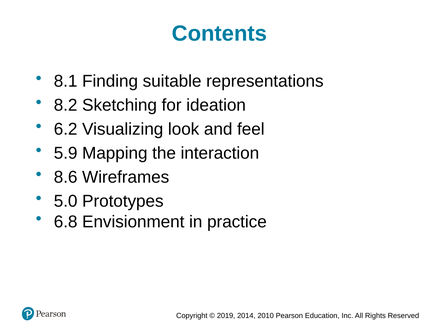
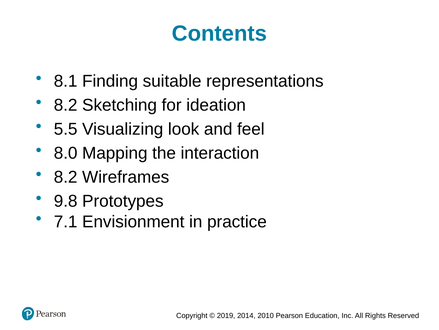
6.2: 6.2 -> 5.5
5.9: 5.9 -> 8.0
8.6 at (66, 177): 8.6 -> 8.2
5.0: 5.0 -> 9.8
6.8: 6.8 -> 7.1
